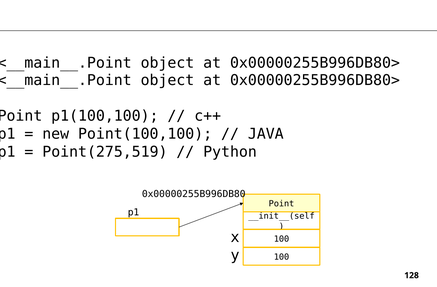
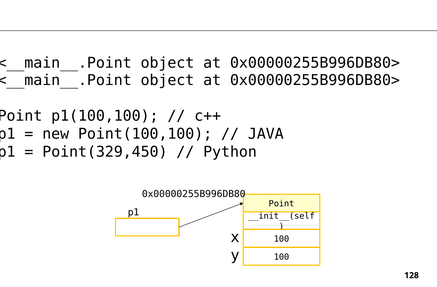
Point(275,519: Point(275,519 -> Point(329,450
